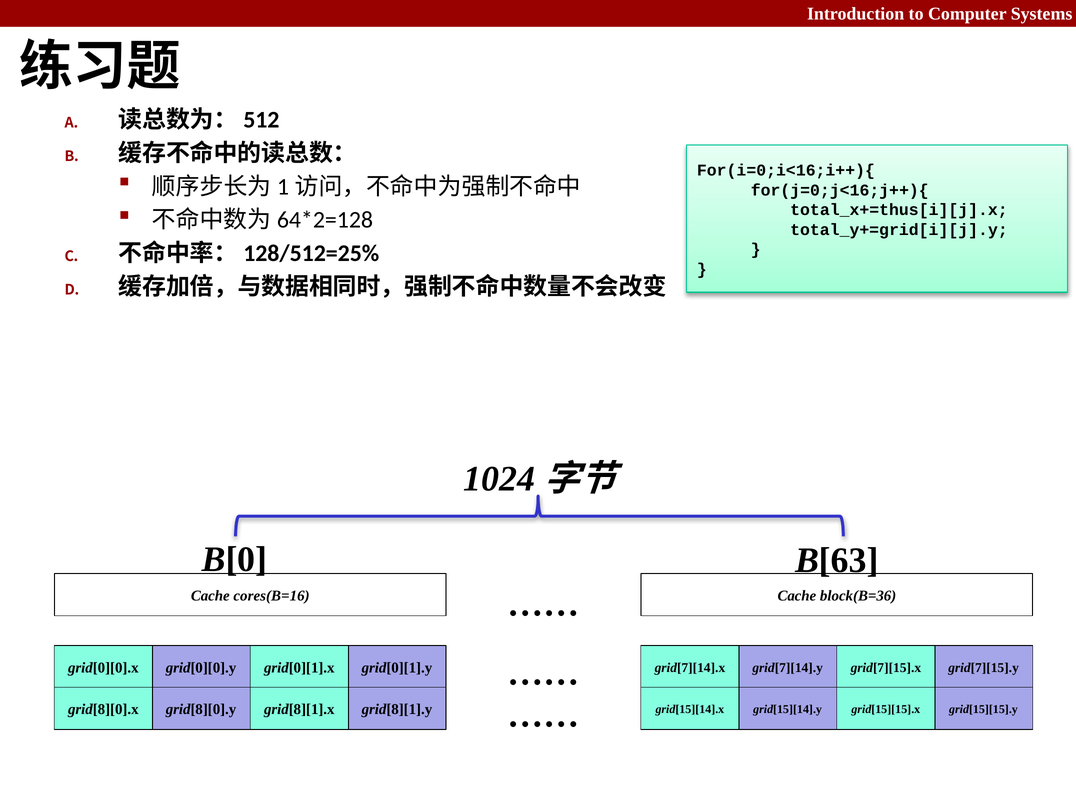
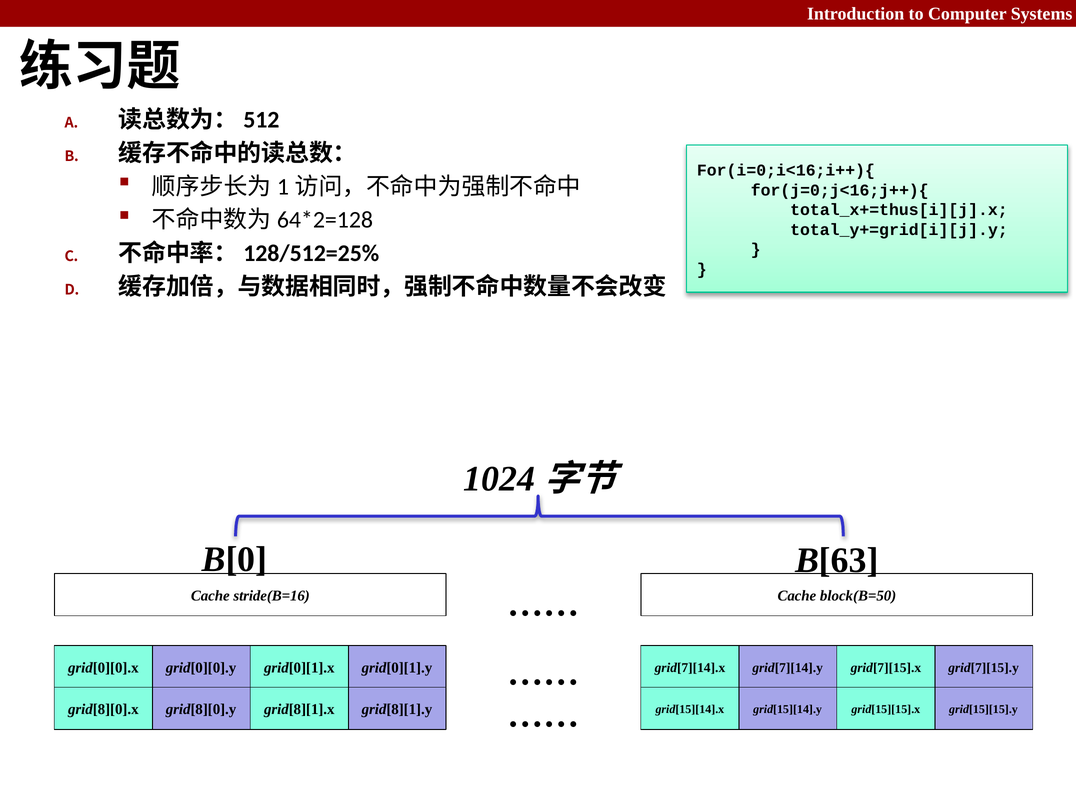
cores(B=16: cores(B=16 -> stride(B=16
block(B=36: block(B=36 -> block(B=50
